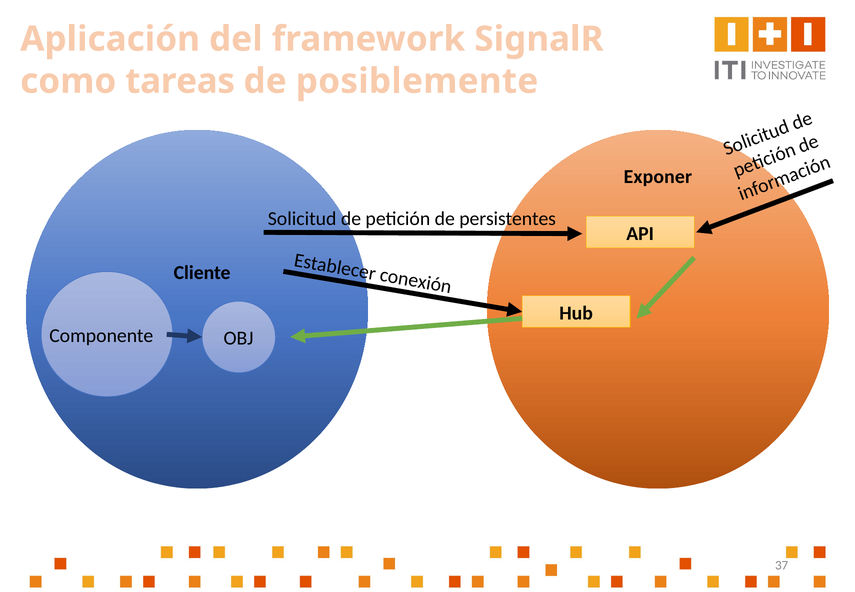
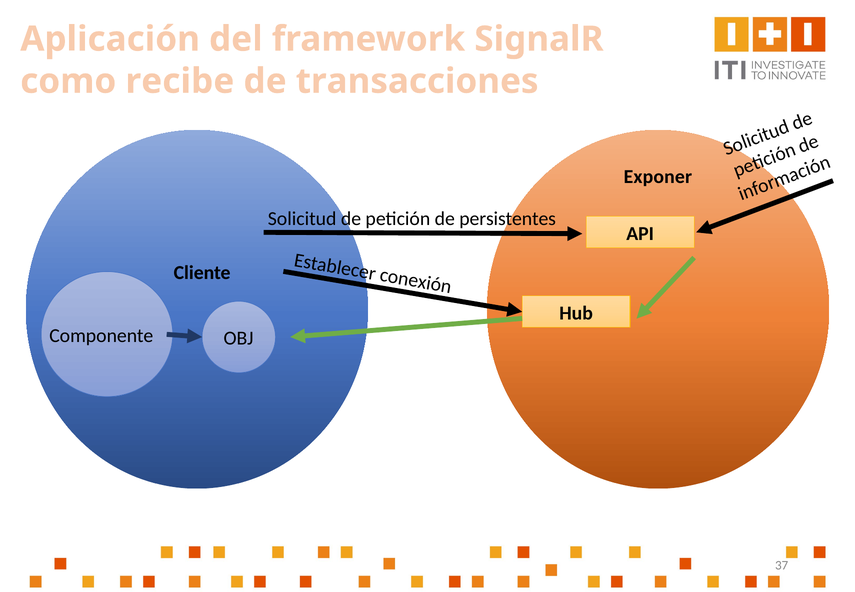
tareas: tareas -> recibe
posiblemente: posiblemente -> transacciones
